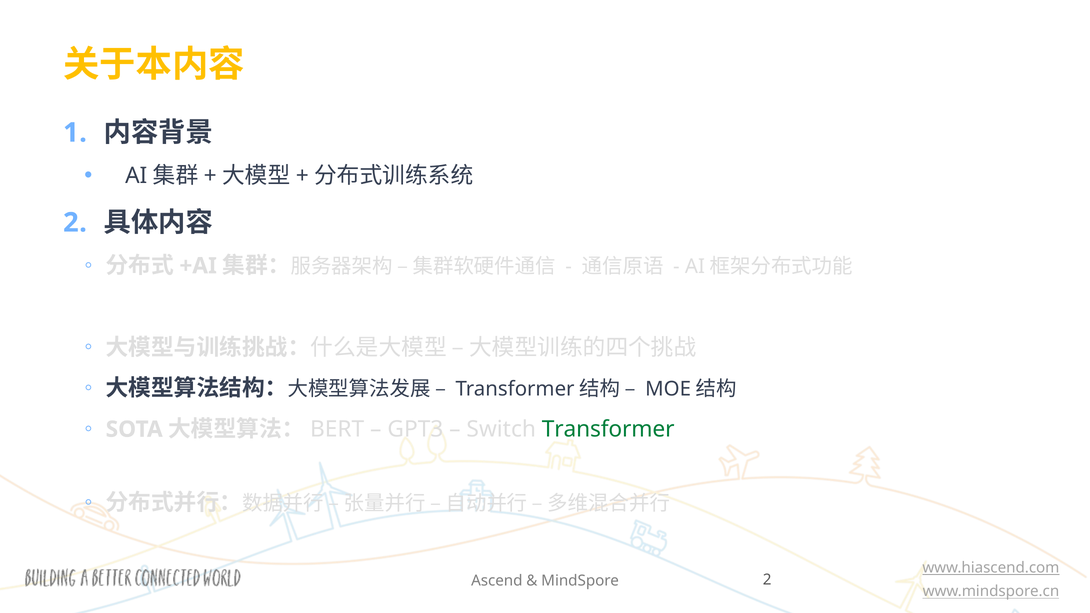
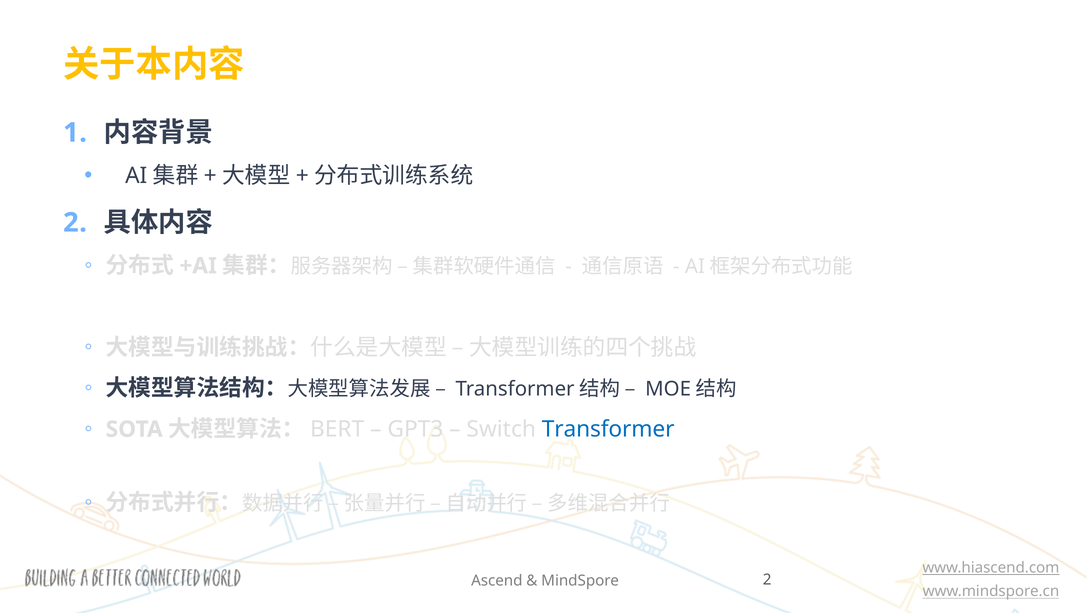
Transformer colour: green -> blue
